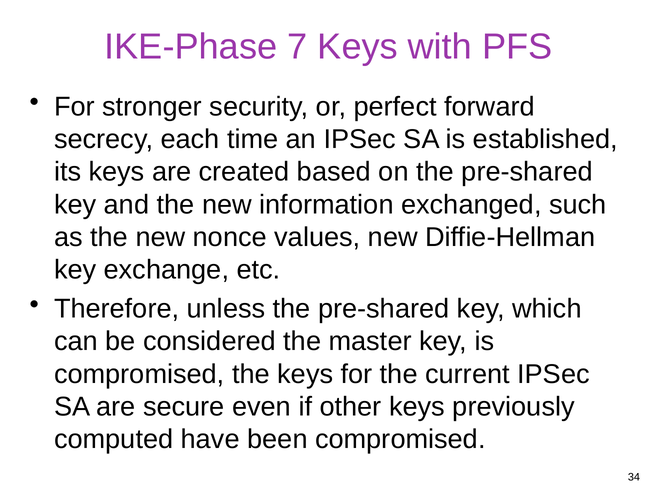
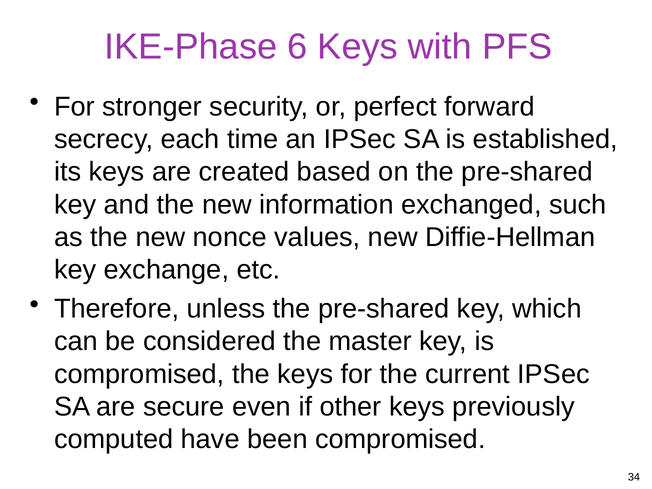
7: 7 -> 6
